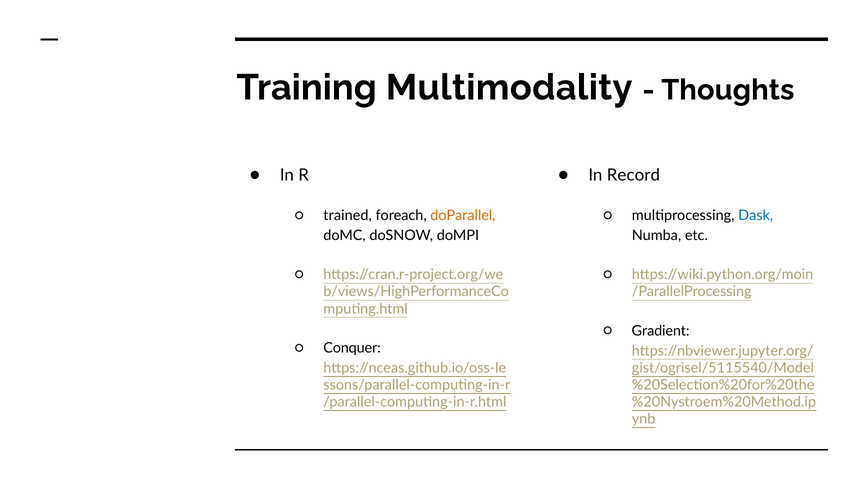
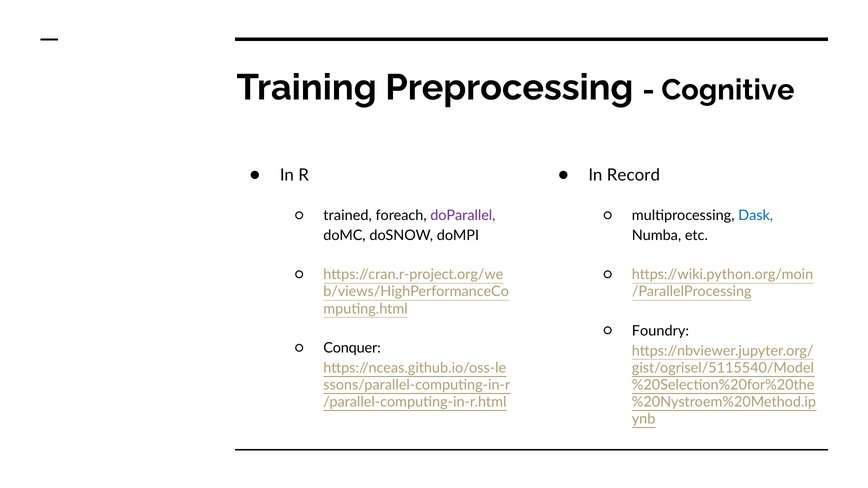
Multimodality: Multimodality -> Preprocessing
Thoughts: Thoughts -> Cognitive
doParallel colour: orange -> purple
Gradient: Gradient -> Foundry
